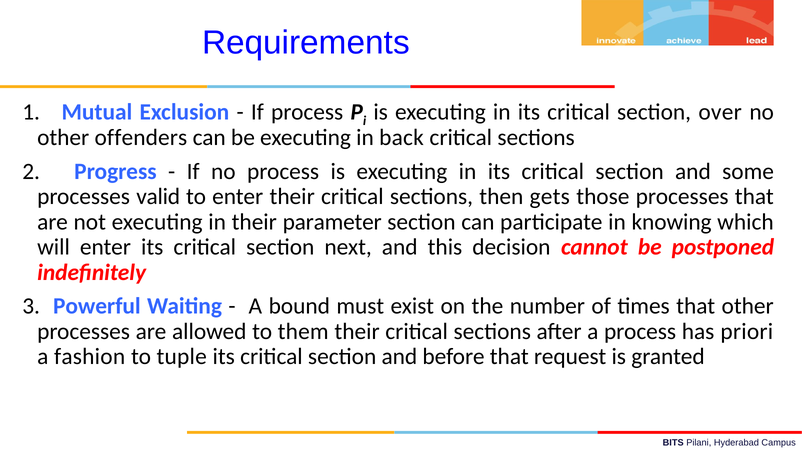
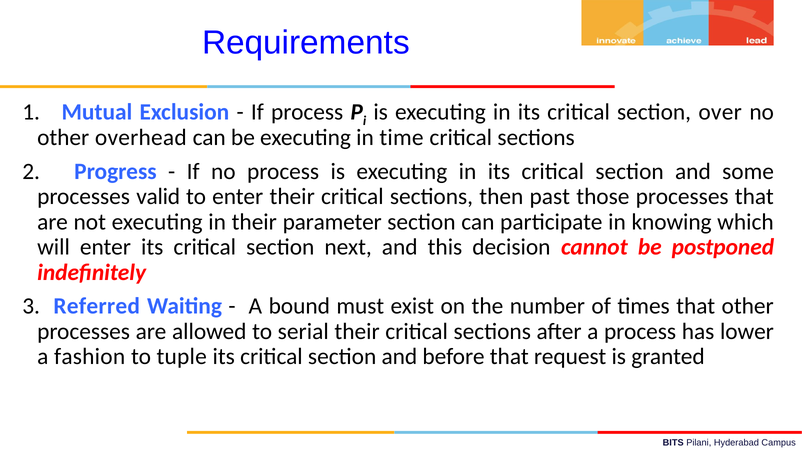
offenders: offenders -> overhead
back: back -> time
gets: gets -> past
Powerful: Powerful -> Referred
them: them -> serial
priori: priori -> lower
